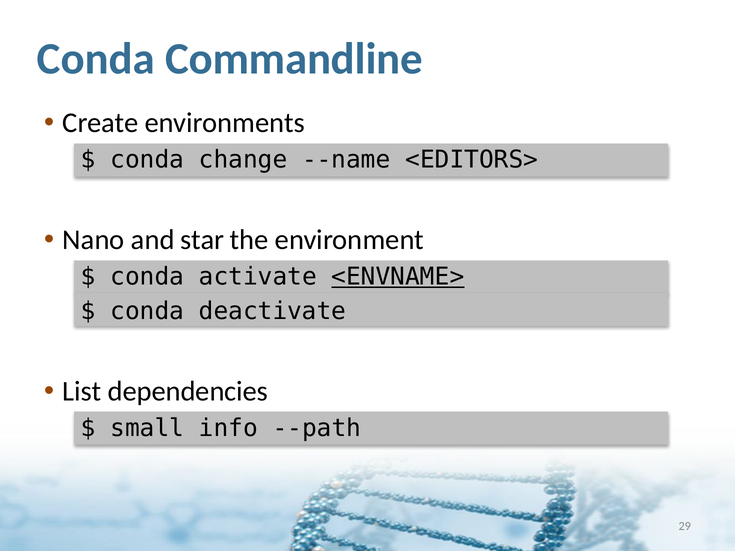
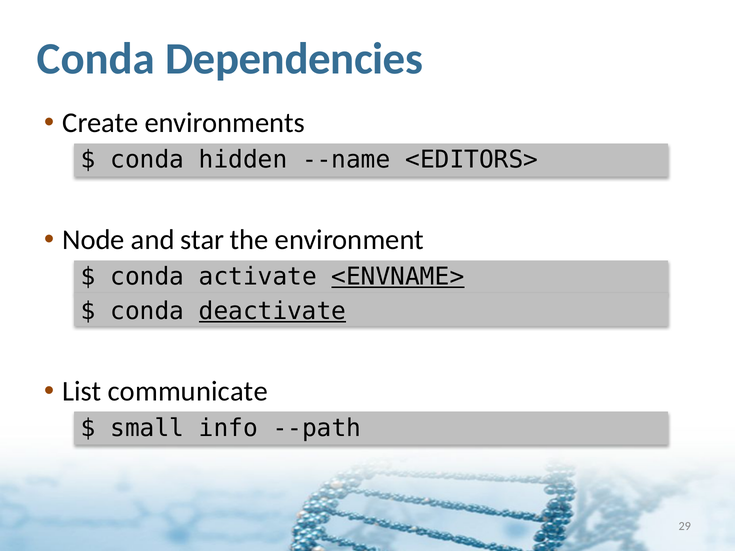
Commandline: Commandline -> Dependencies
change: change -> hidden
Nano: Nano -> Node
deactivate underline: none -> present
dependencies: dependencies -> communicate
